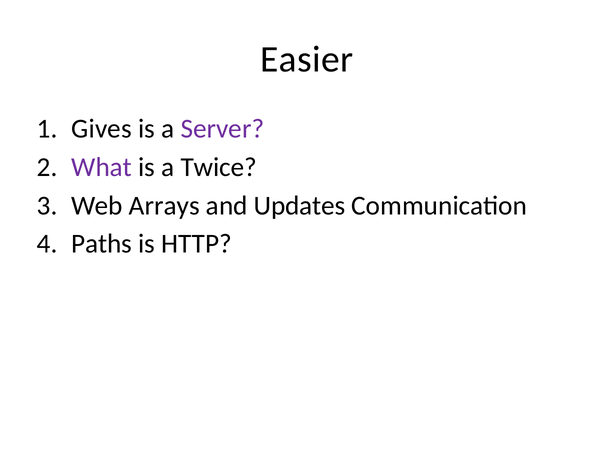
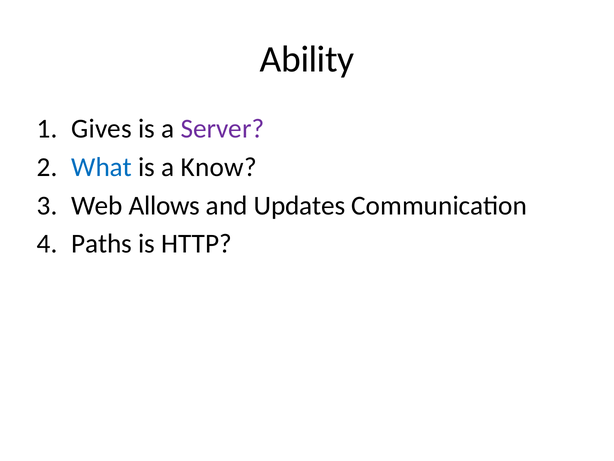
Easier: Easier -> Ability
What colour: purple -> blue
Twice: Twice -> Know
Arrays: Arrays -> Allows
